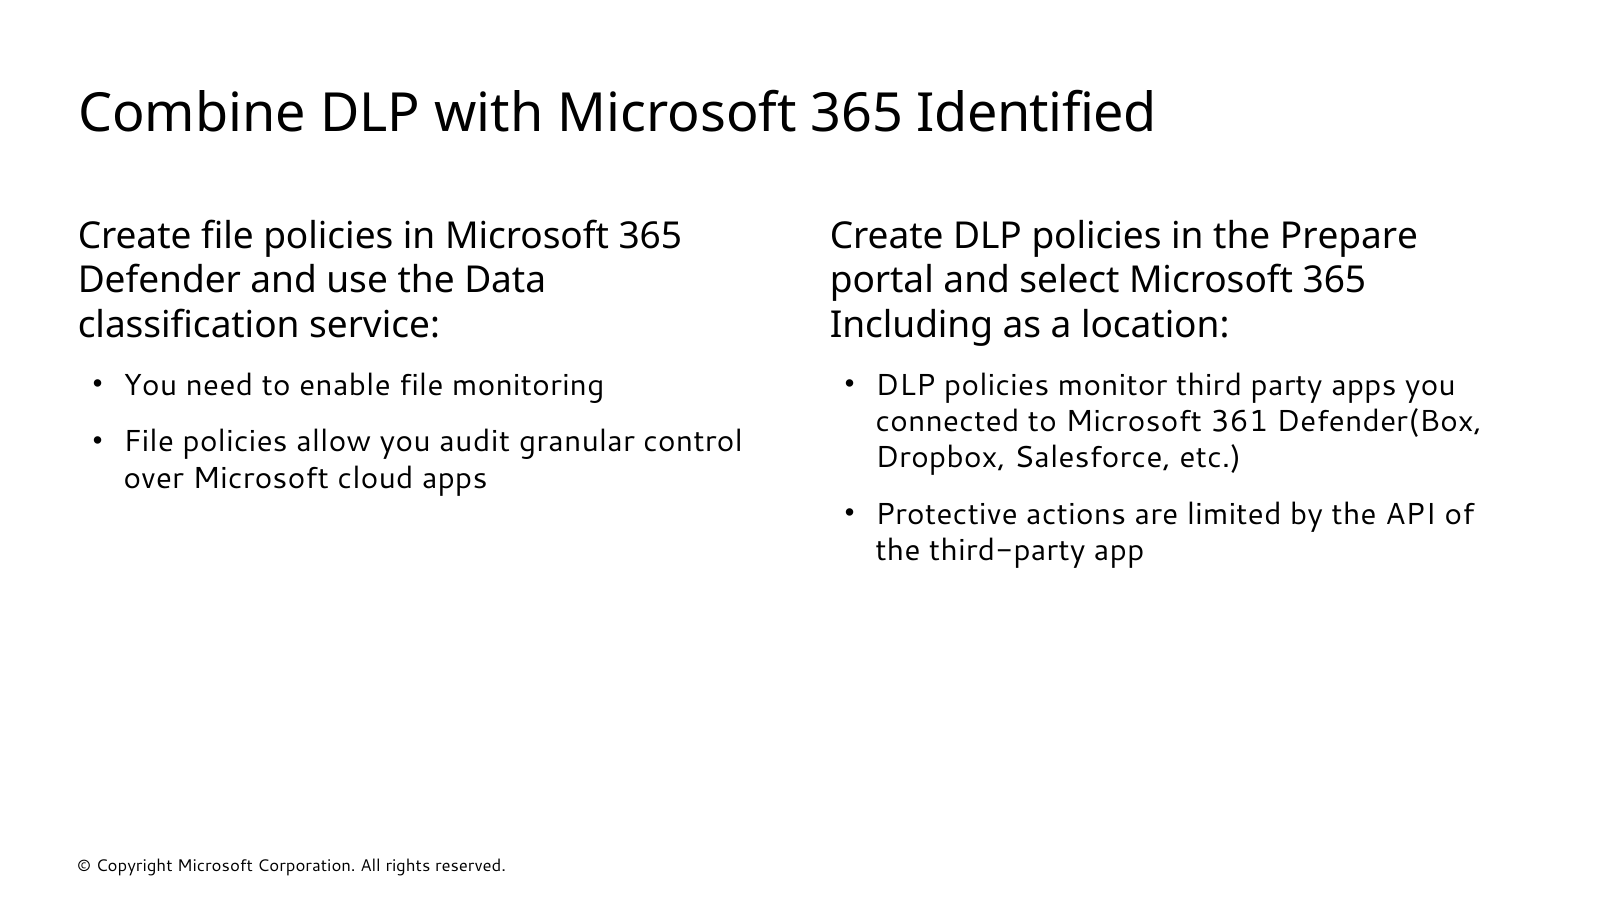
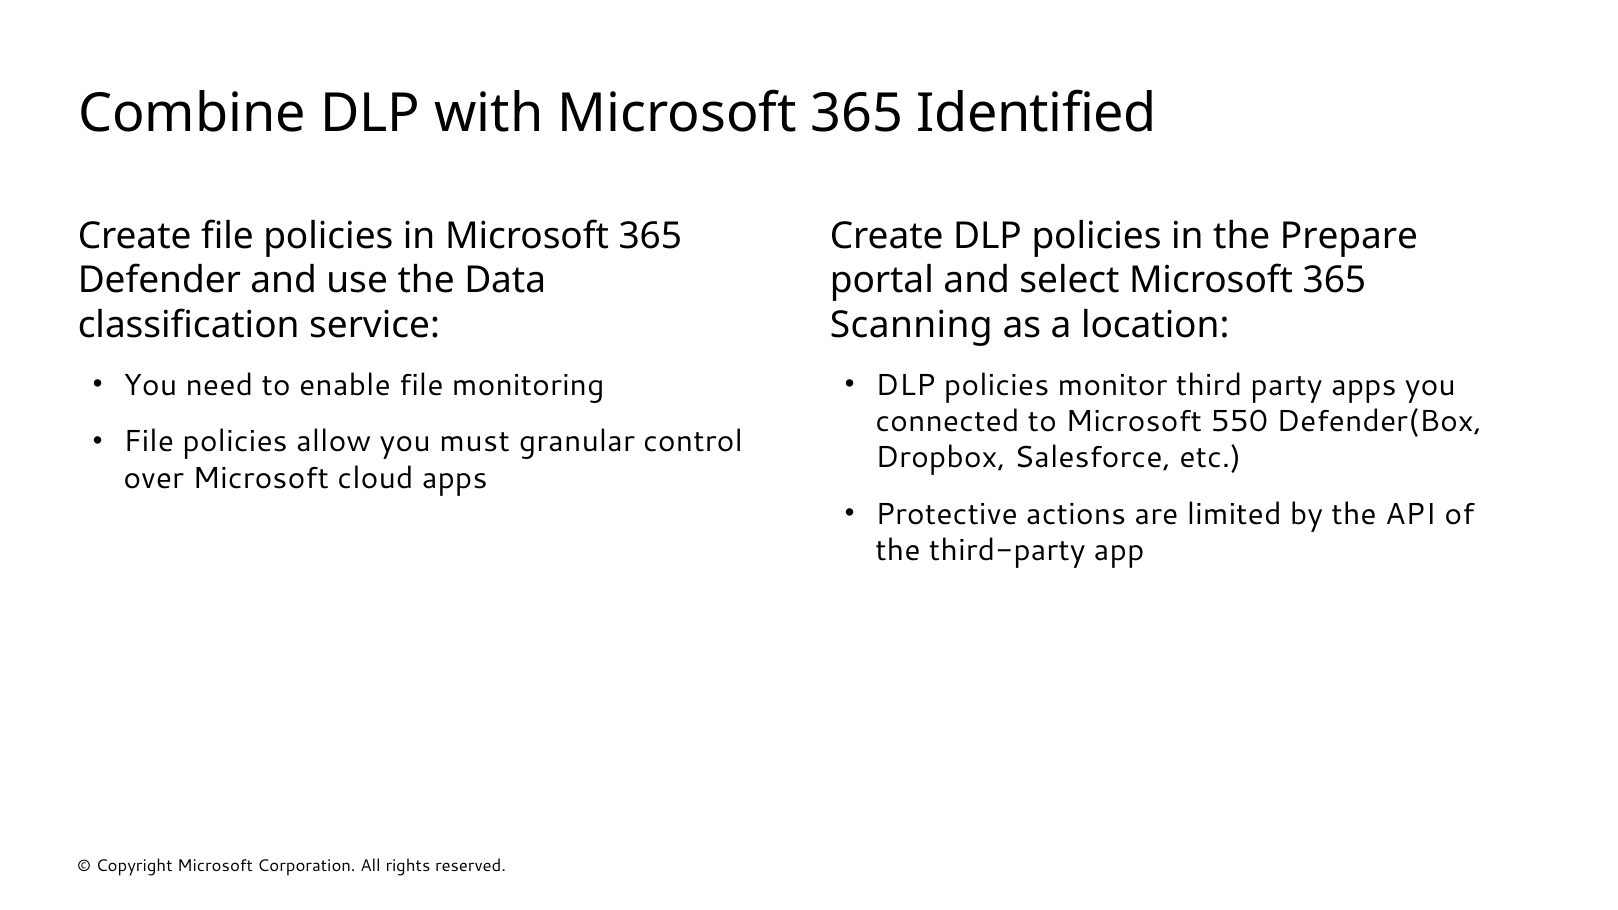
Including: Including -> Scanning
361: 361 -> 550
audit: audit -> must
